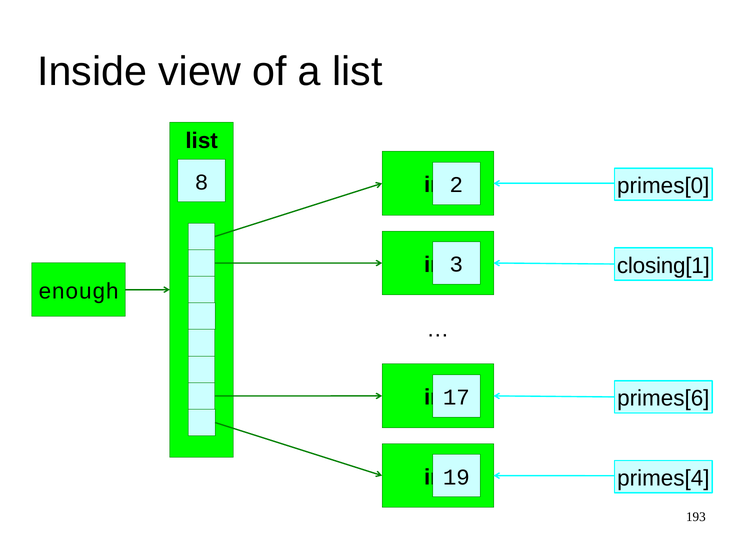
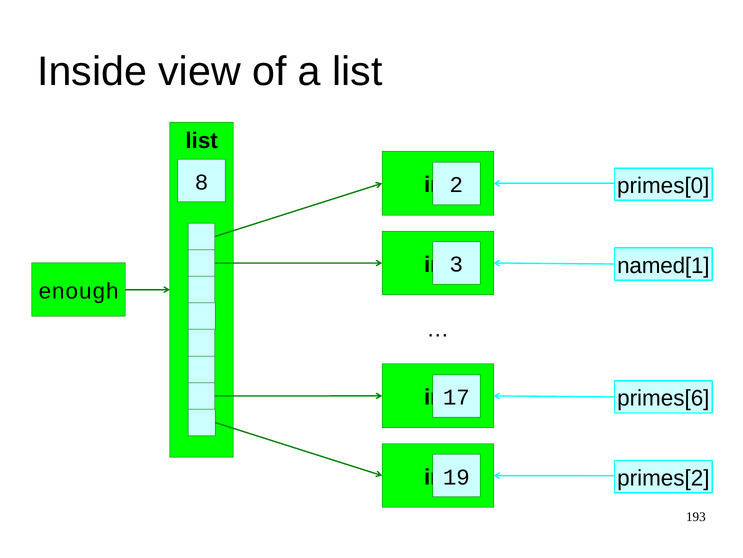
closing[1: closing[1 -> named[1
primes[4: primes[4 -> primes[2
